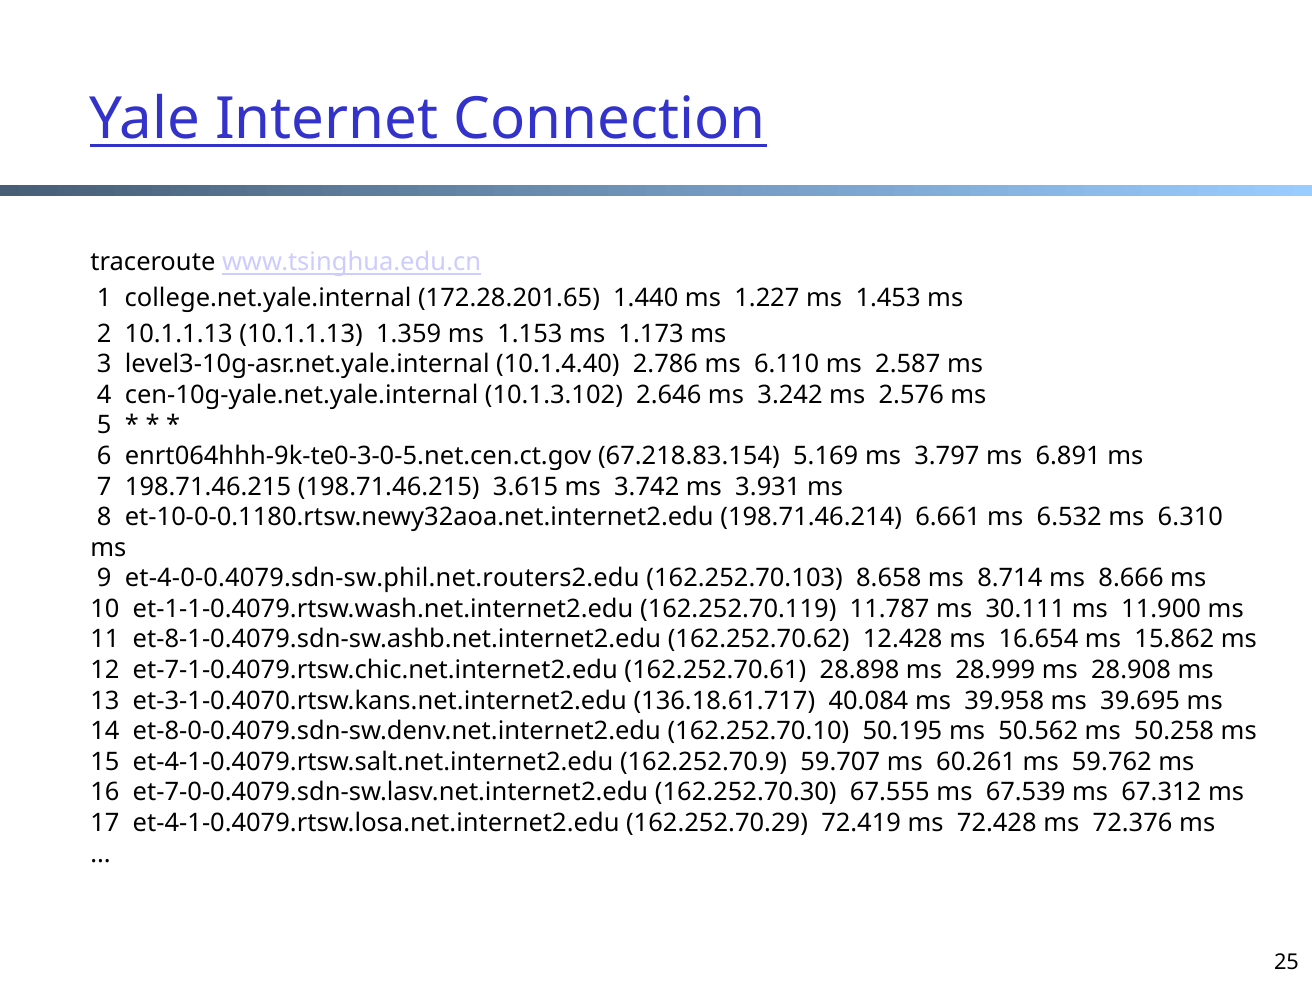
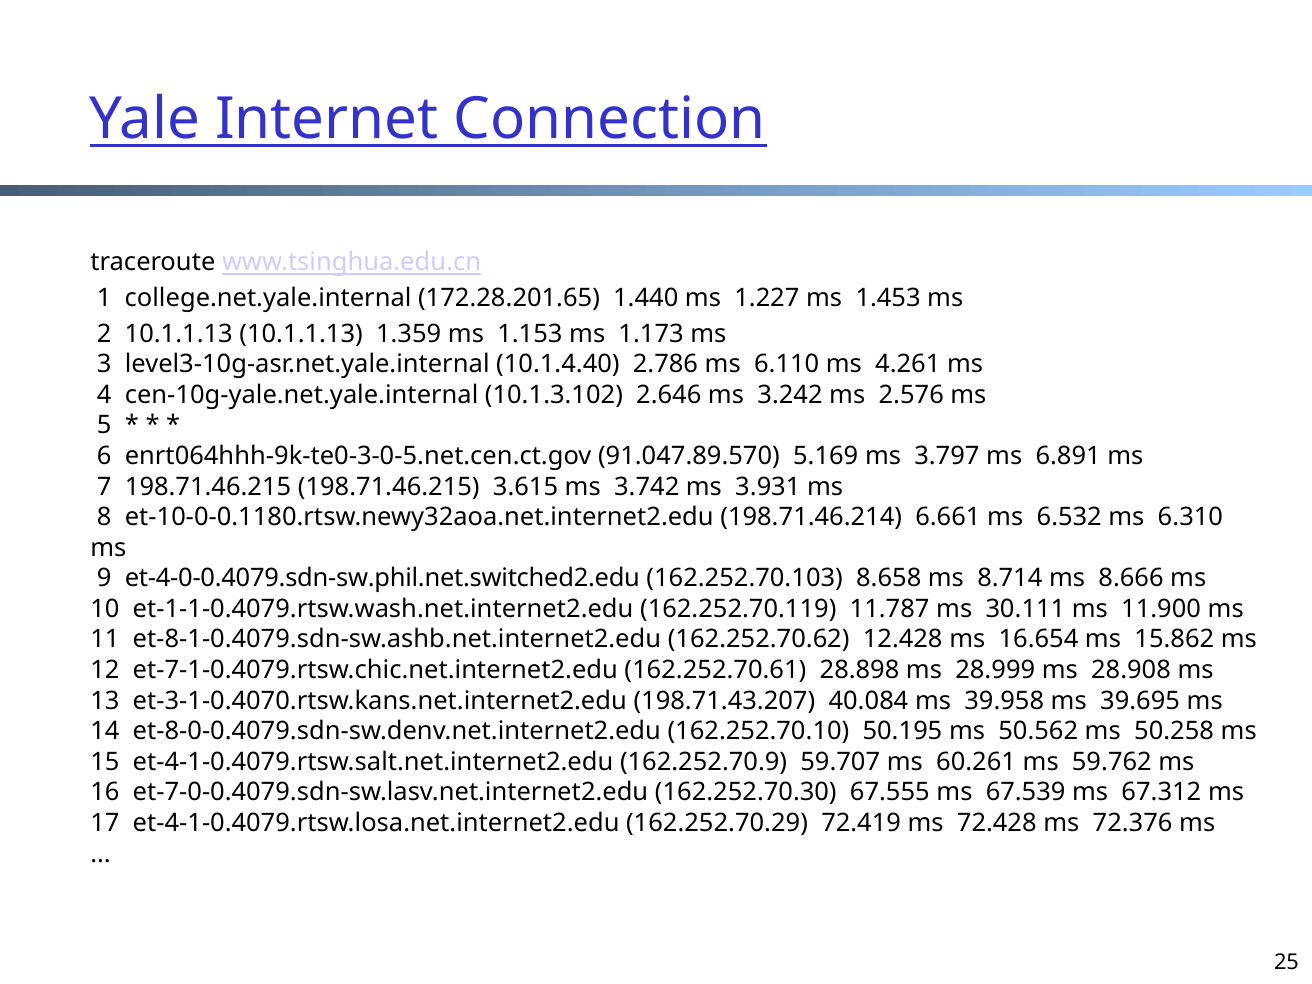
2.587: 2.587 -> 4.261
67.218.83.154: 67.218.83.154 -> 91.047.89.570
et-4-0-0.4079.sdn-sw.phil.net.routers2.edu: et-4-0-0.4079.sdn-sw.phil.net.routers2.edu -> et-4-0-0.4079.sdn-sw.phil.net.switched2.edu
136.18.61.717: 136.18.61.717 -> 198.71.43.207
